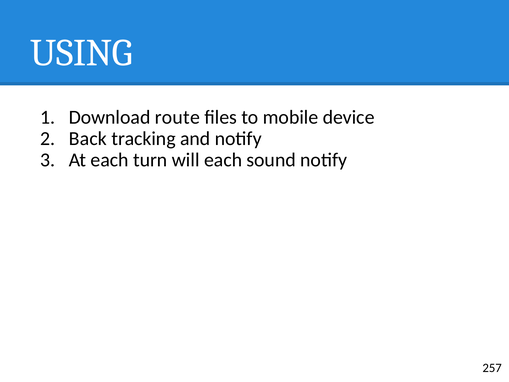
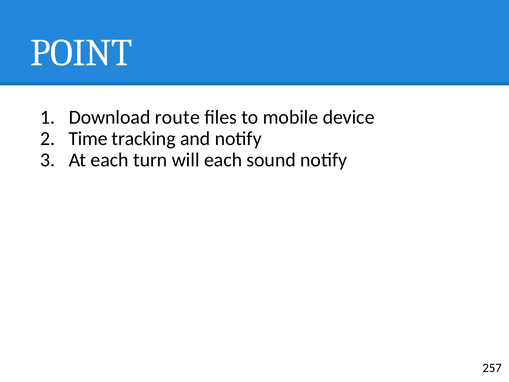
USING: USING -> POINT
Back: Back -> Time
